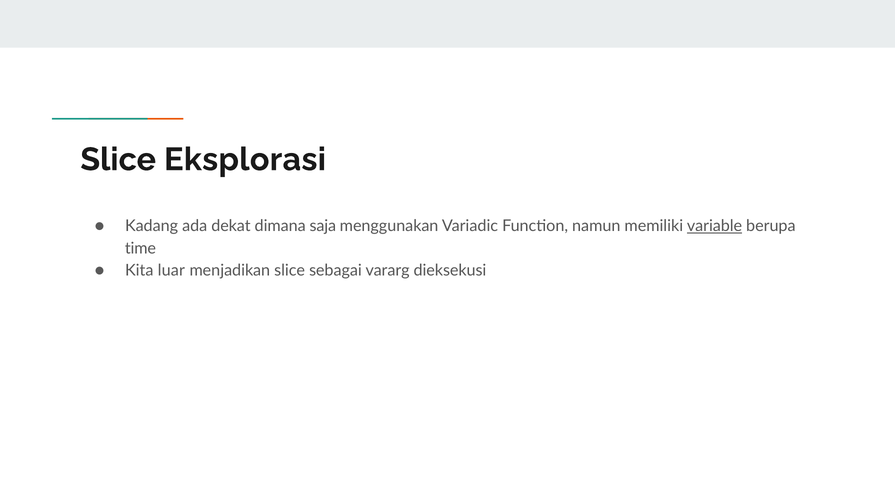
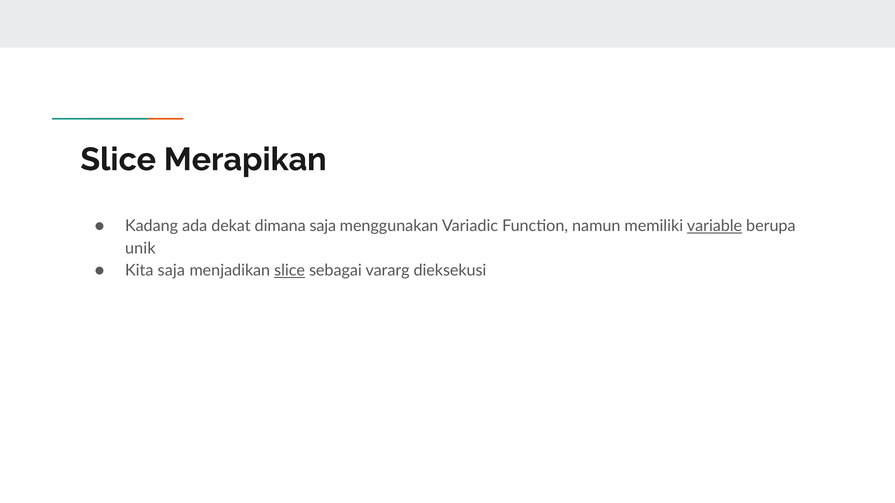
Eksplorasi: Eksplorasi -> Merapikan
time: time -> unik
Kita luar: luar -> saja
slice at (290, 271) underline: none -> present
